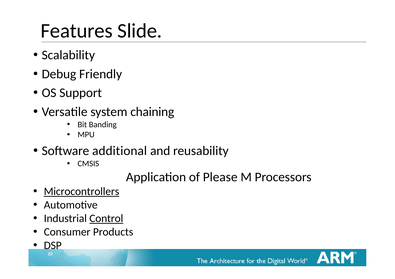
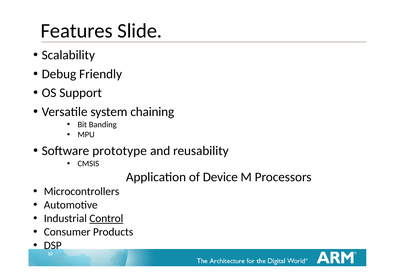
additional: additional -> prototype
Please: Please -> Device
Microcontrollers underline: present -> none
